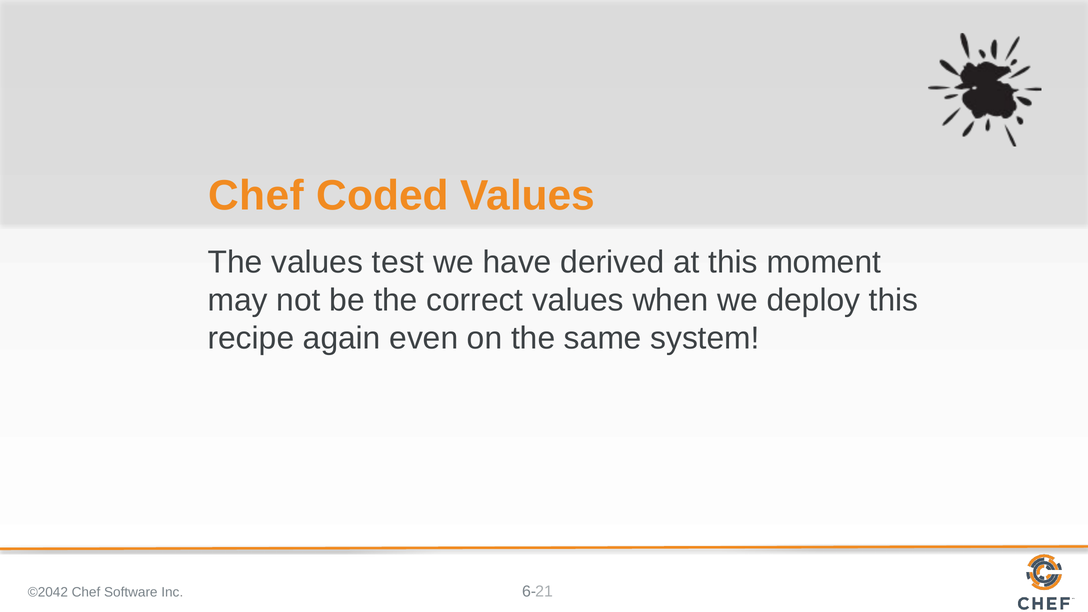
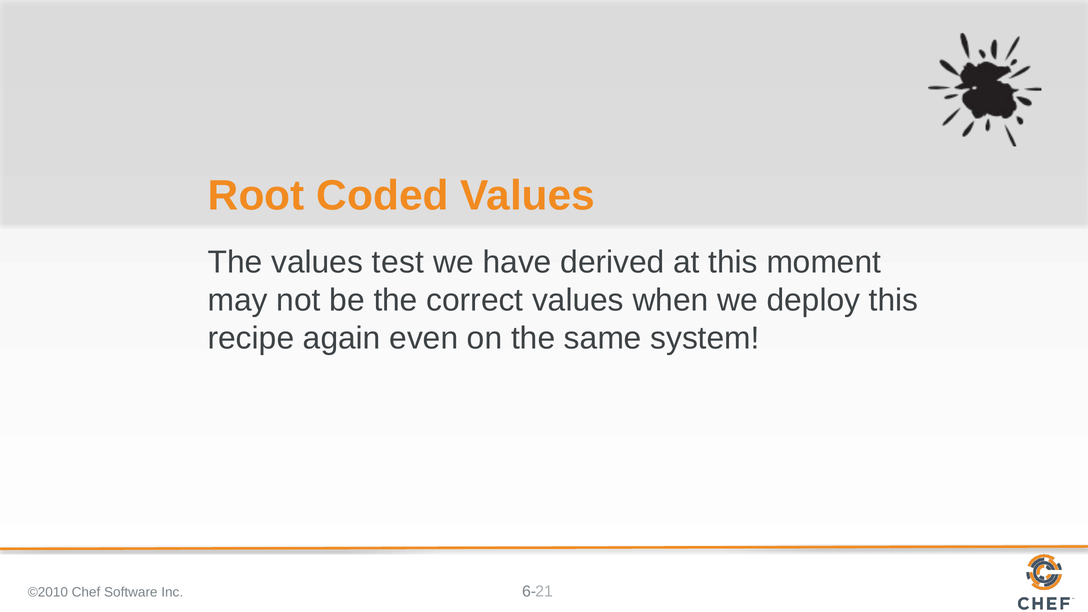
Chef at (256, 196): Chef -> Root
©2042: ©2042 -> ©2010
